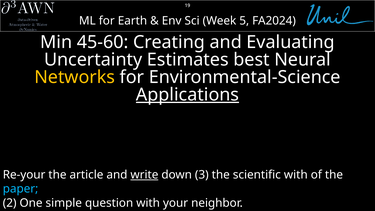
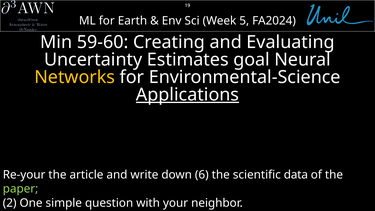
45-60: 45-60 -> 59-60
Estimates best: best -> goal
write underline: present -> none
3: 3 -> 6
scientific with: with -> data
paper colour: light blue -> light green
